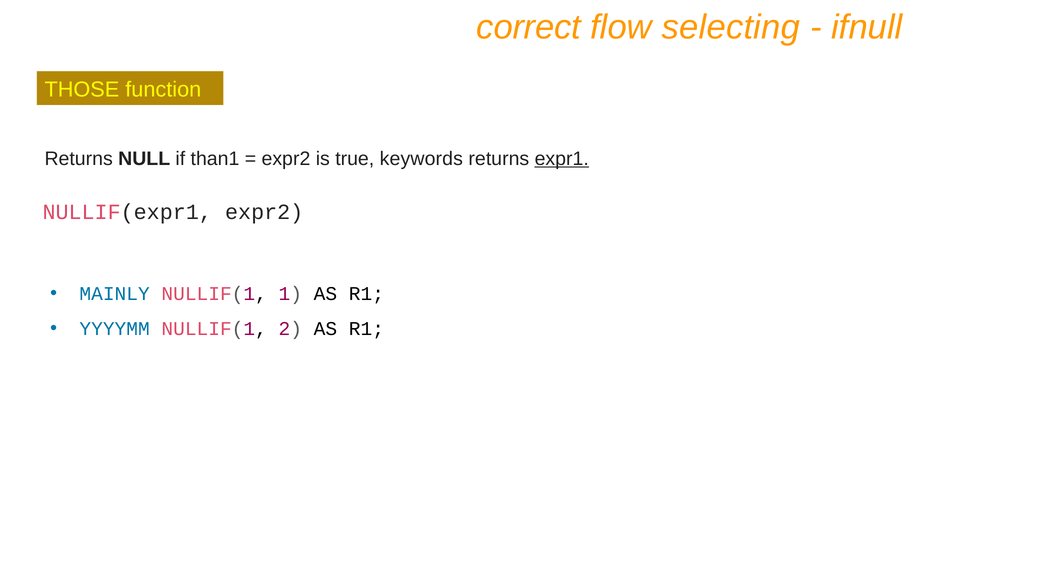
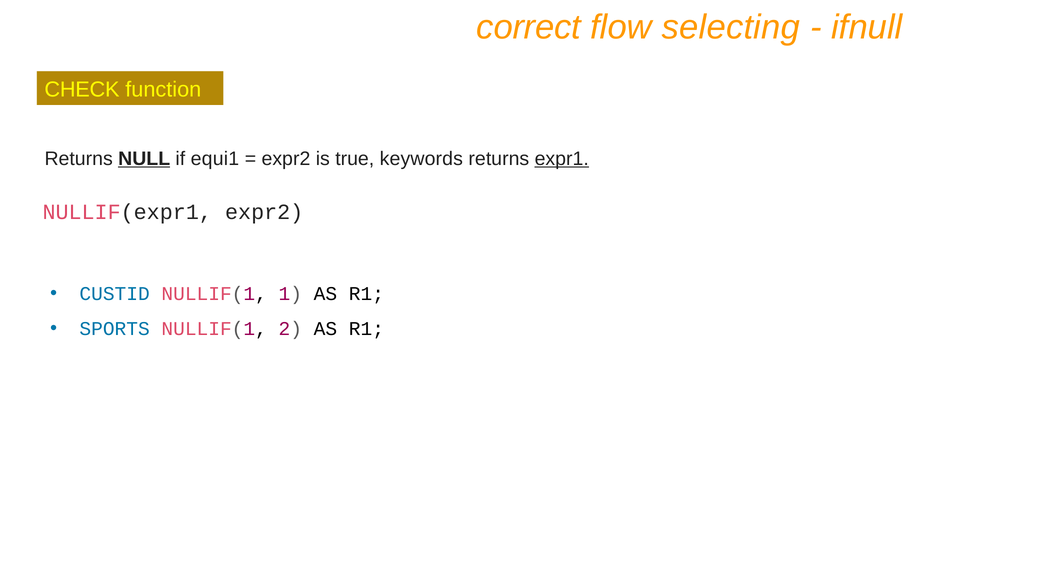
THOSE: THOSE -> CHECK
NULL underline: none -> present
than1: than1 -> equi1
MAINLY: MAINLY -> CUSTID
YYYYMM: YYYYMM -> SPORTS
